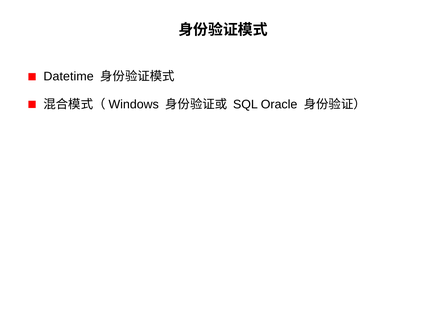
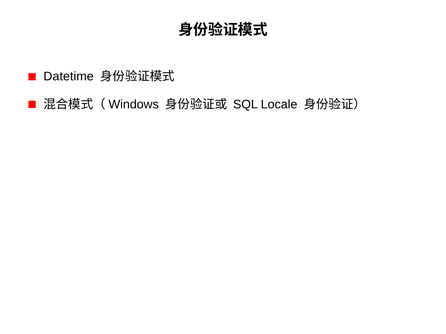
Oracle: Oracle -> Locale
